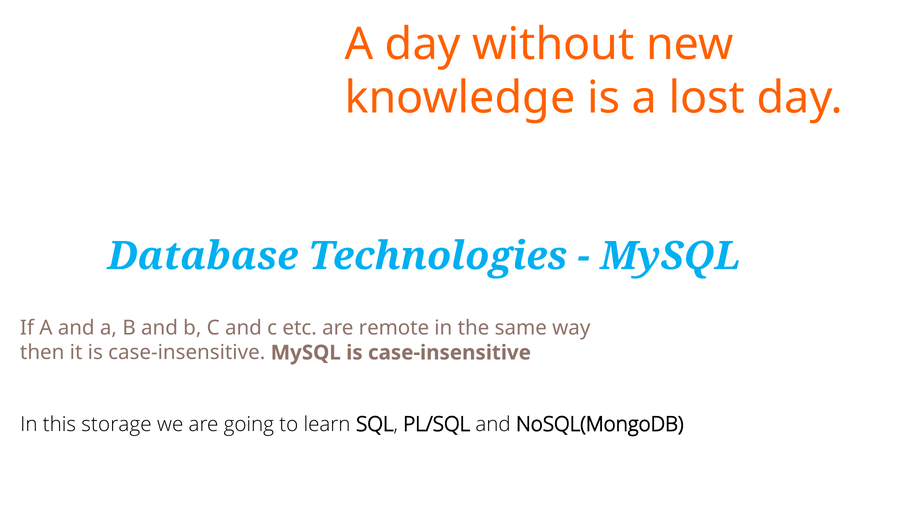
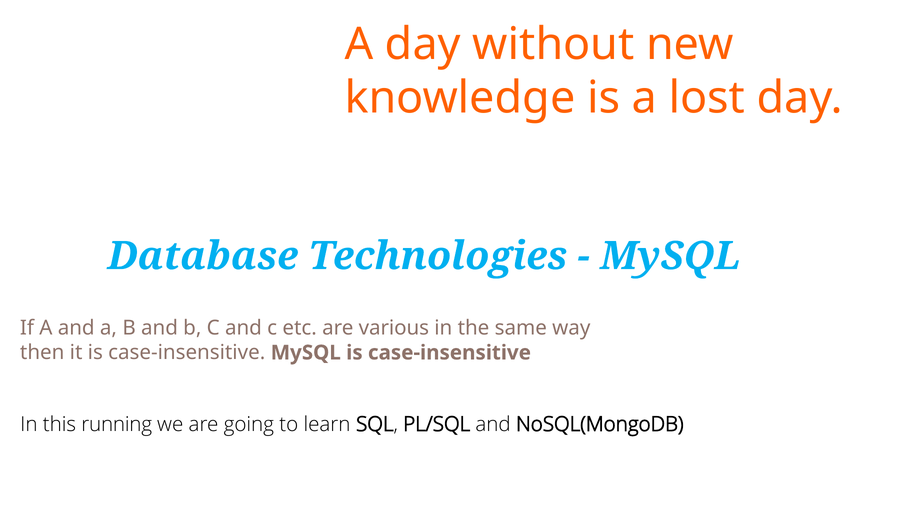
remote: remote -> various
storage: storage -> running
